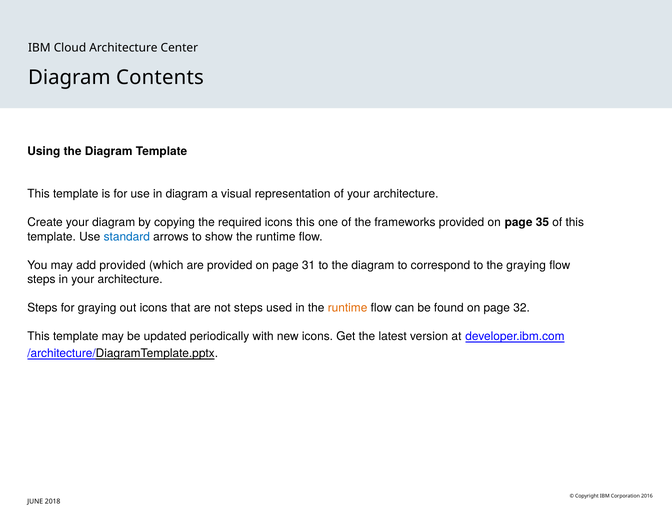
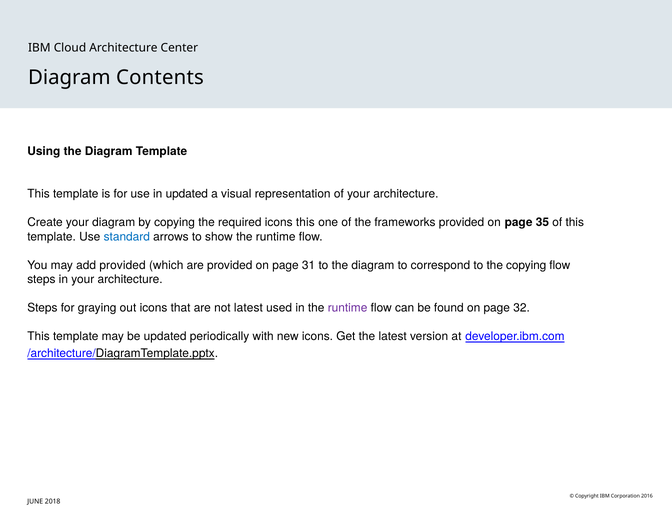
in diagram: diagram -> updated
the graying: graying -> copying
not steps: steps -> latest
runtime at (348, 308) colour: orange -> purple
